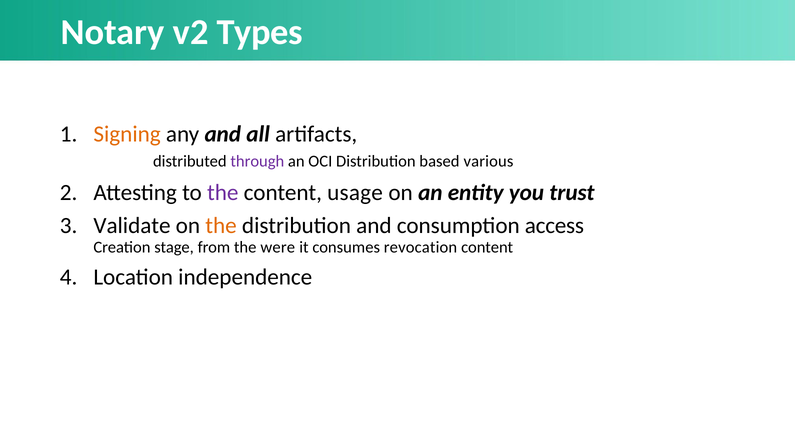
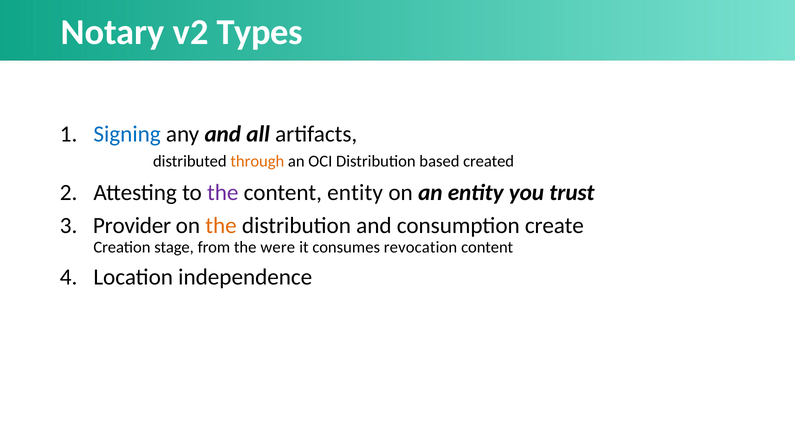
Signing colour: orange -> blue
through colour: purple -> orange
various: various -> created
content usage: usage -> entity
Validate: Validate -> Provider
access: access -> create
